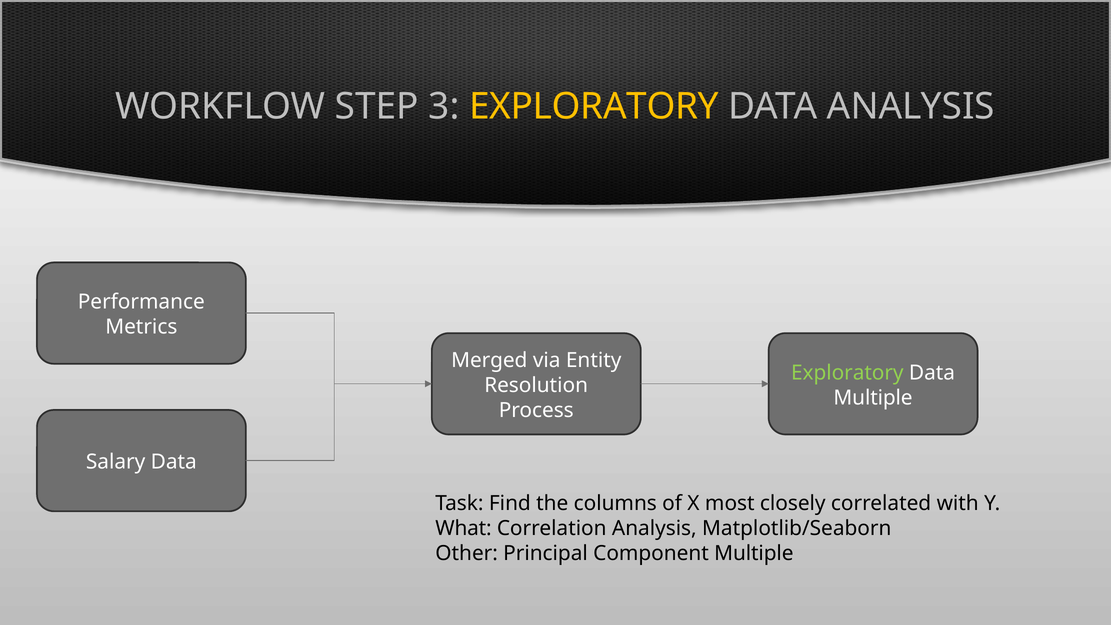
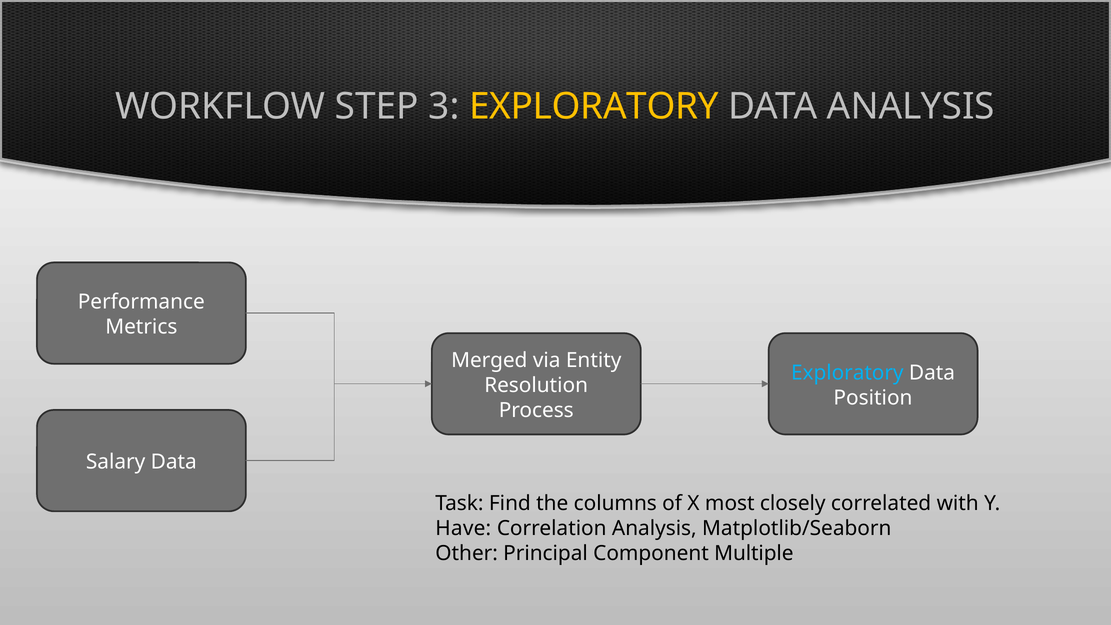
Exploratory at (847, 373) colour: light green -> light blue
Multiple at (873, 398): Multiple -> Position
What: What -> Have
